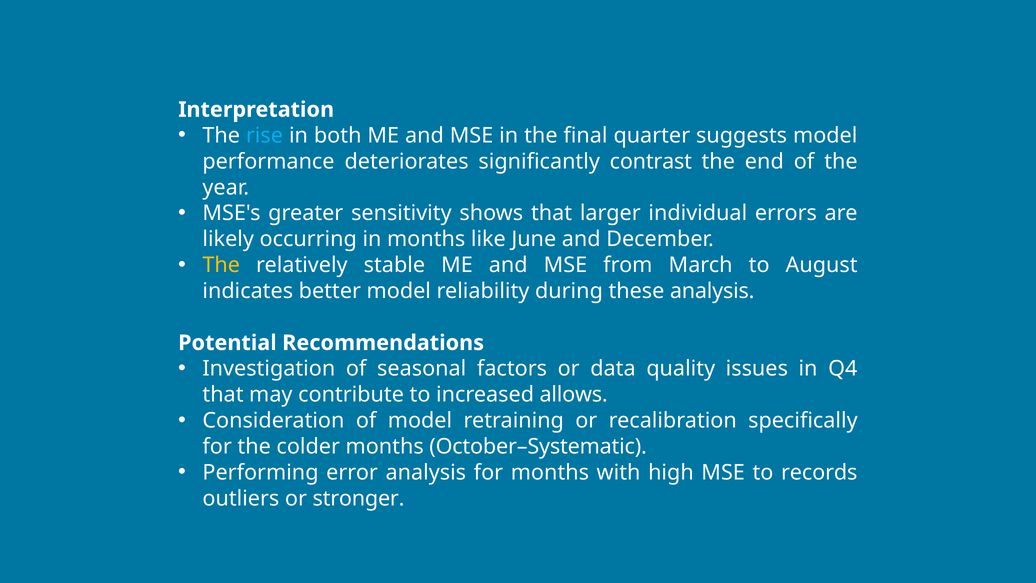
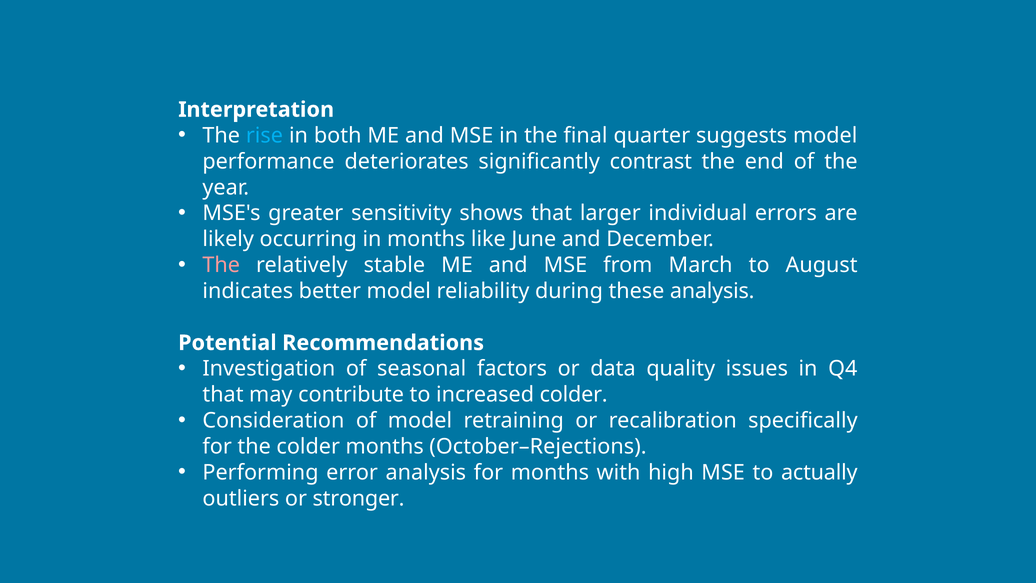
The at (221, 265) colour: yellow -> pink
increased allows: allows -> colder
October–Systematic: October–Systematic -> October–Rejections
records: records -> actually
